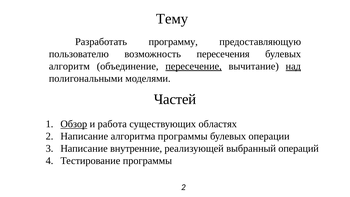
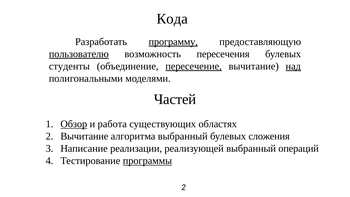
Тему: Тему -> Кода
программу underline: none -> present
пользователю underline: none -> present
алгоритм: алгоритм -> студенты
2 Написание: Написание -> Вычитание
алгоритма программы: программы -> выбранный
операции: операции -> сложения
внутренние: внутренние -> реализации
программы at (147, 161) underline: none -> present
